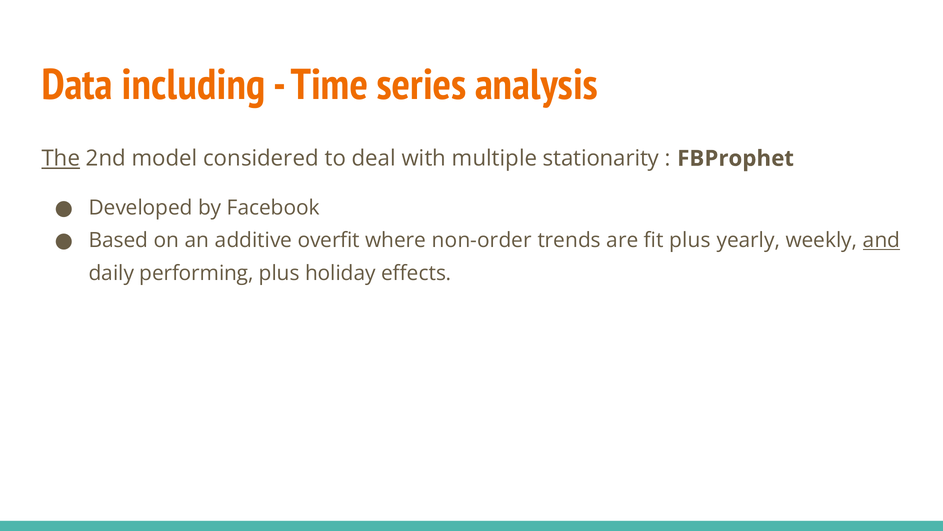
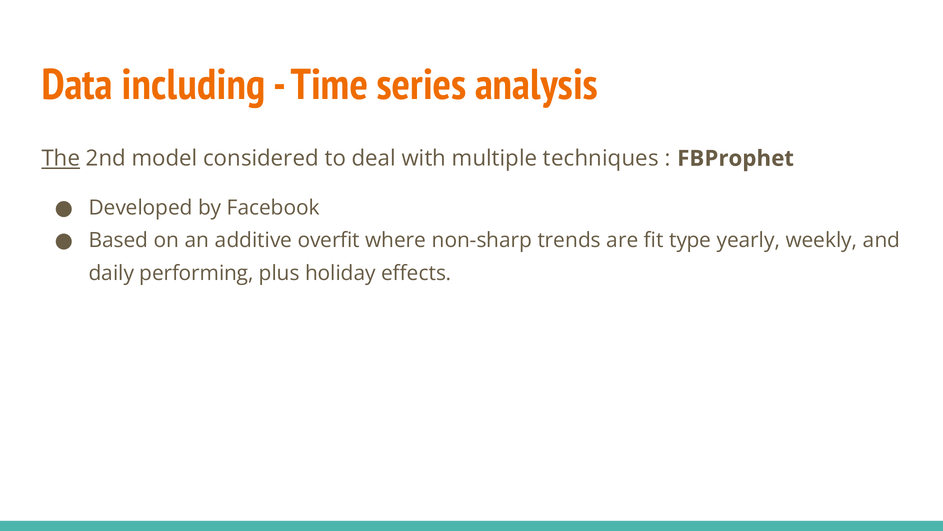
stationarity: stationarity -> techniques
non-order: non-order -> non-sharp
fit plus: plus -> type
and underline: present -> none
